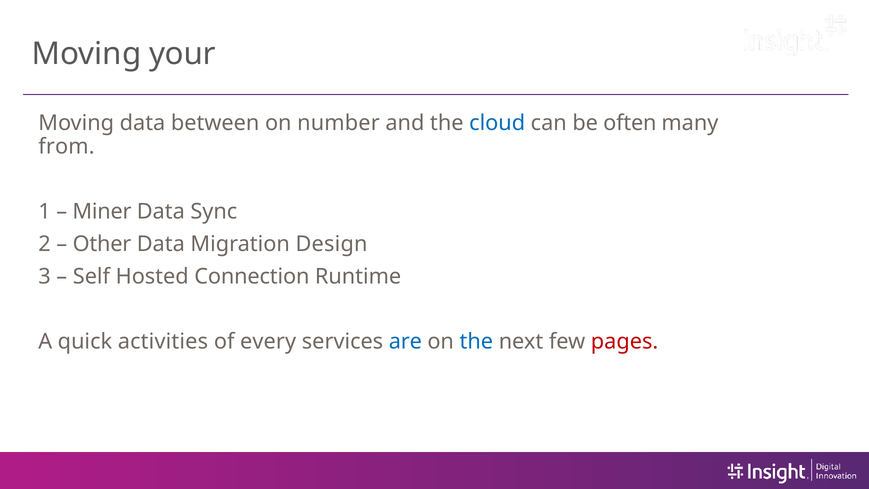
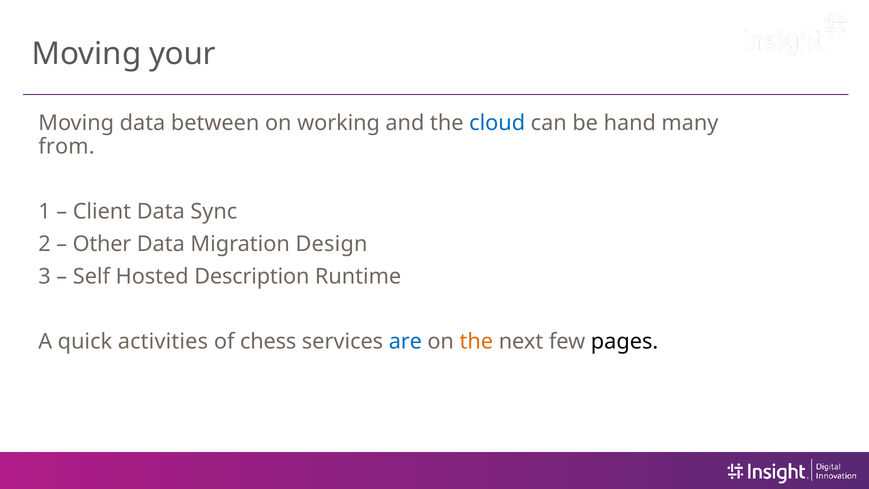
number: number -> working
often: often -> hand
Miner: Miner -> Client
Connection: Connection -> Description
every: every -> chess
the at (476, 342) colour: blue -> orange
pages colour: red -> black
